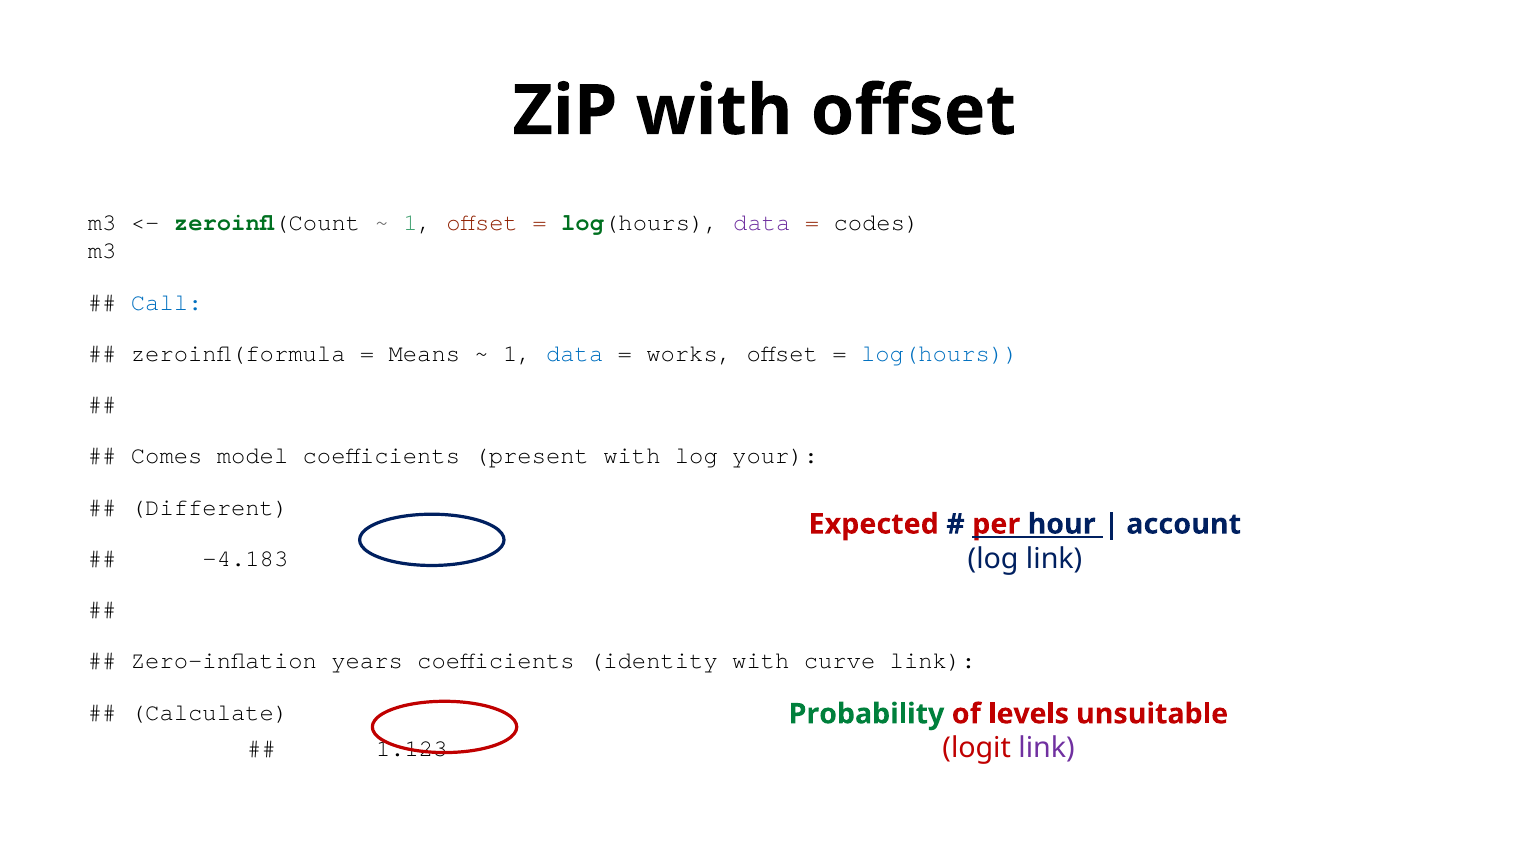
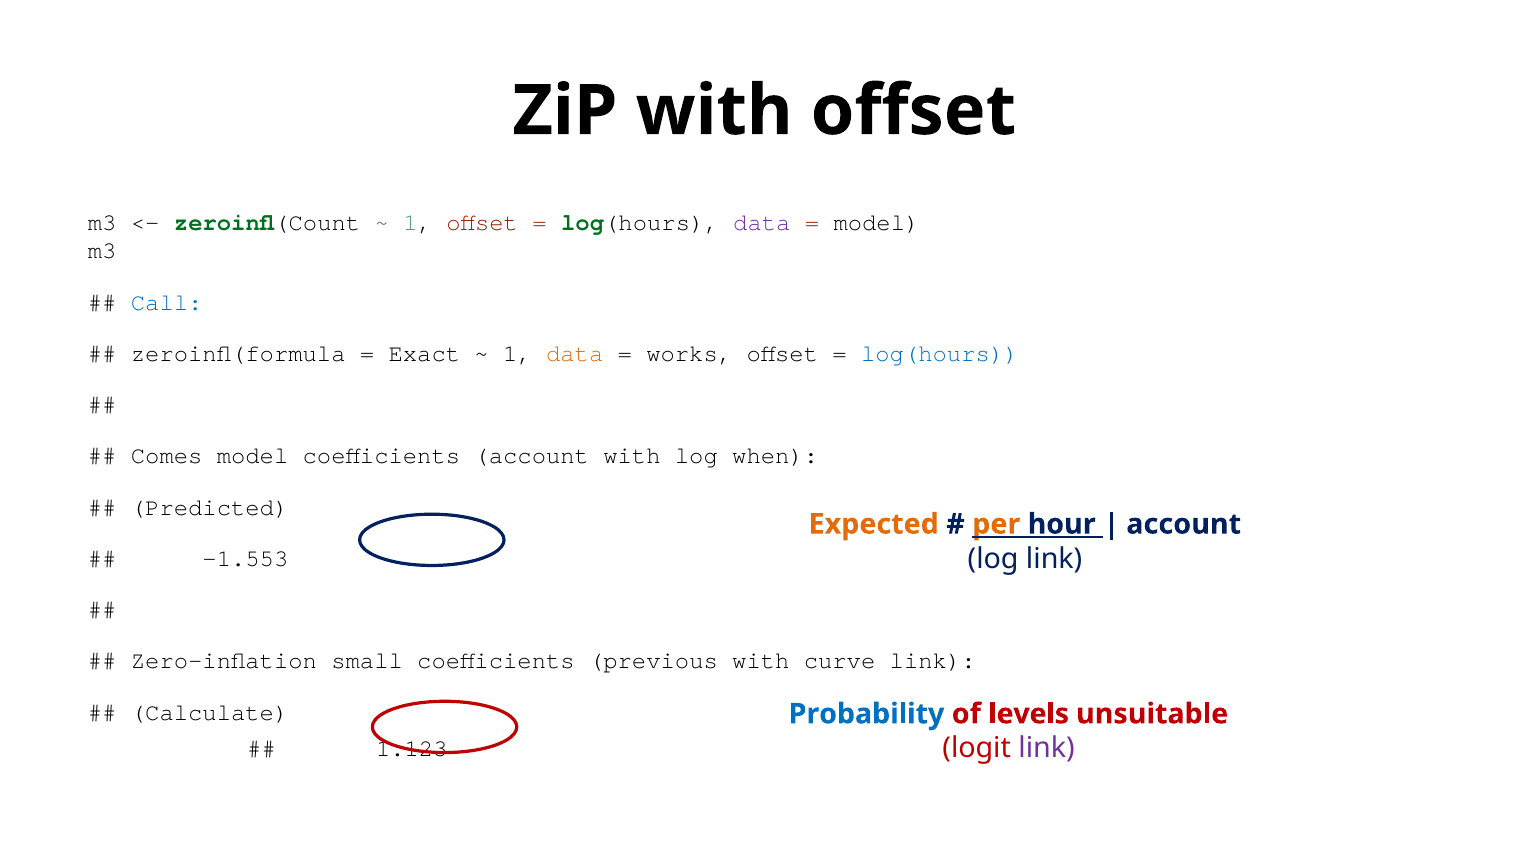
codes at (876, 222): codes -> model
Means: Means -> Exact
data at (575, 354) colour: blue -> orange
coefficients present: present -> account
your: your -> when
Different: Different -> Predicted
Expected colour: red -> orange
per colour: red -> orange
-4.183: -4.183 -> -1.553
years: years -> small
identity: identity -> previous
Probability colour: green -> blue
